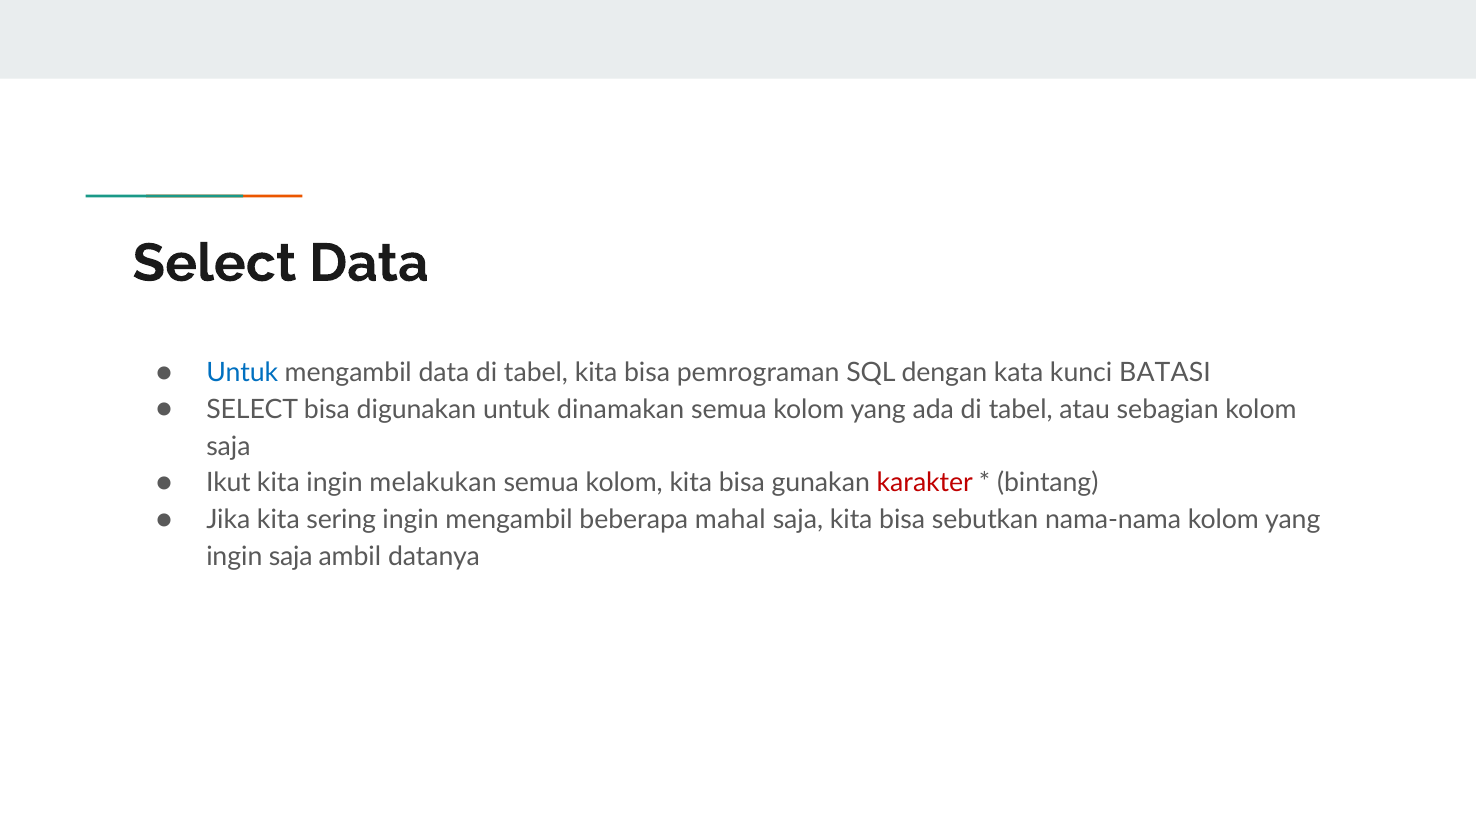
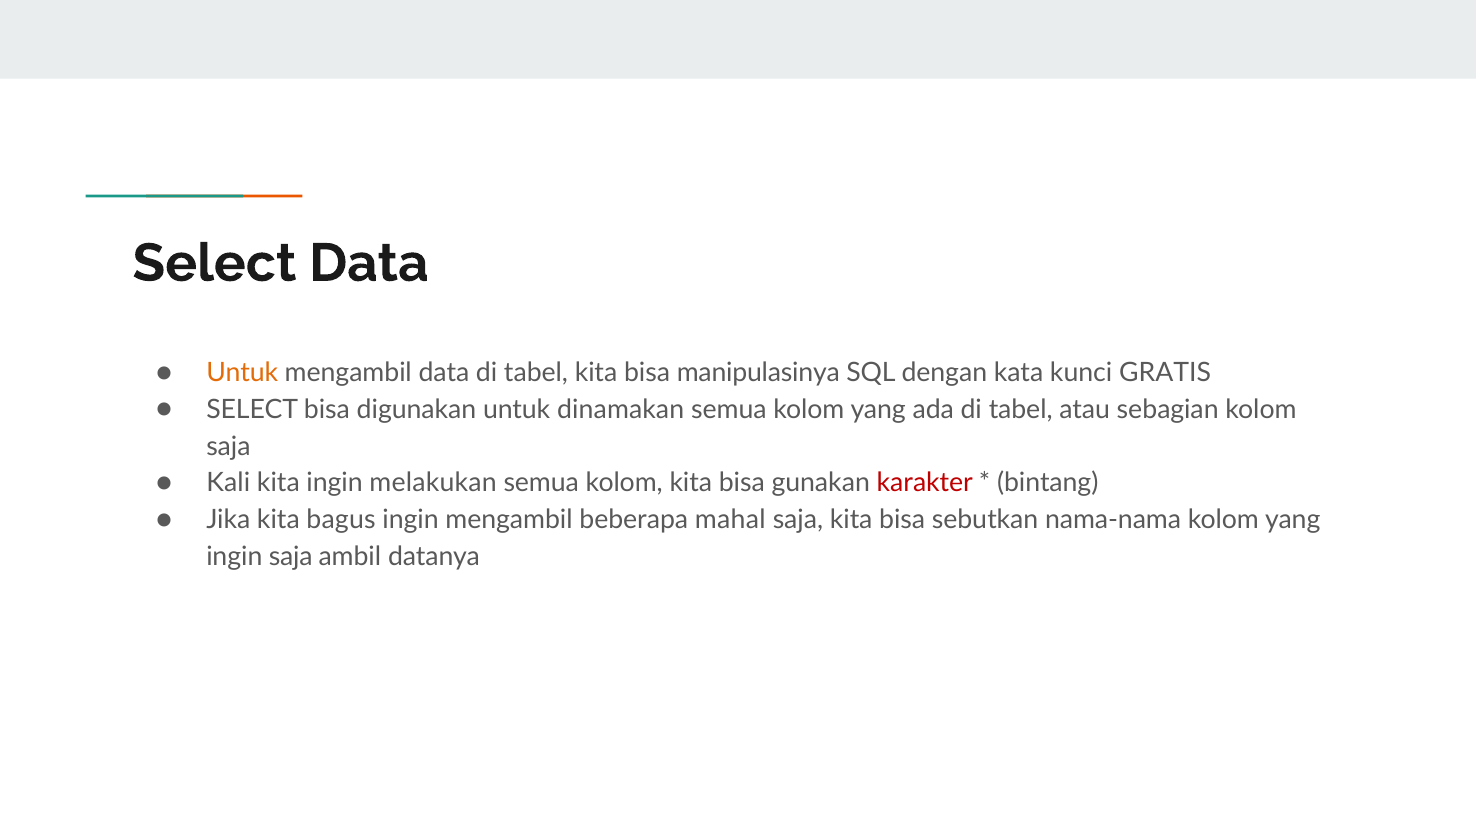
Untuk at (242, 373) colour: blue -> orange
pemrograman: pemrograman -> manipulasinya
BATASI: BATASI -> GRATIS
Ikut: Ikut -> Kali
sering: sering -> bagus
